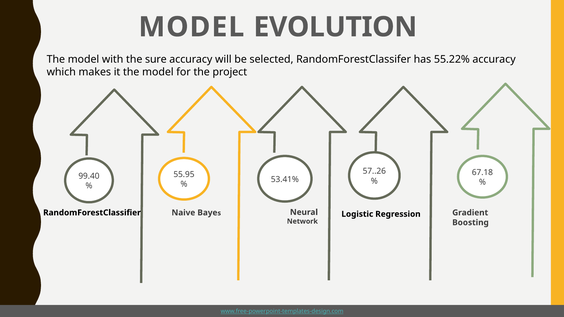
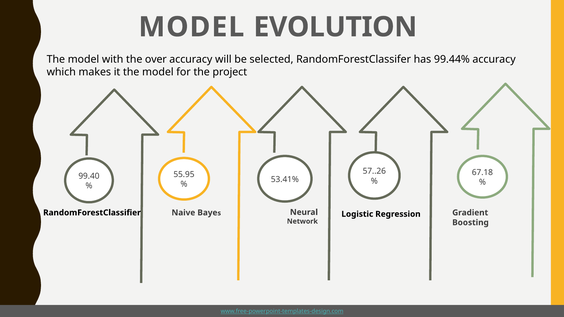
sure: sure -> over
55.22%: 55.22% -> 99.44%
